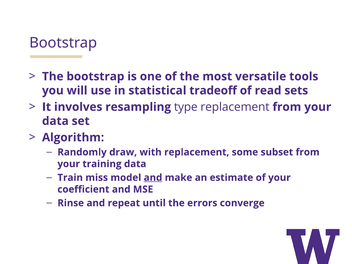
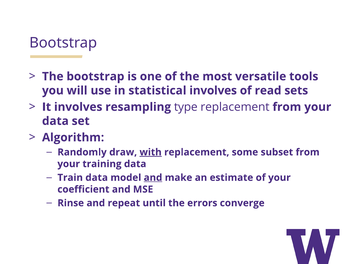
statistical tradeoff: tradeoff -> involves
with underline: none -> present
Train miss: miss -> data
